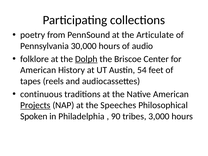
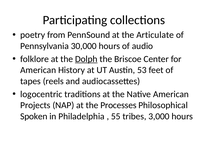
54: 54 -> 53
continuous: continuous -> logocentric
Projects underline: present -> none
Speeches: Speeches -> Processes
90: 90 -> 55
